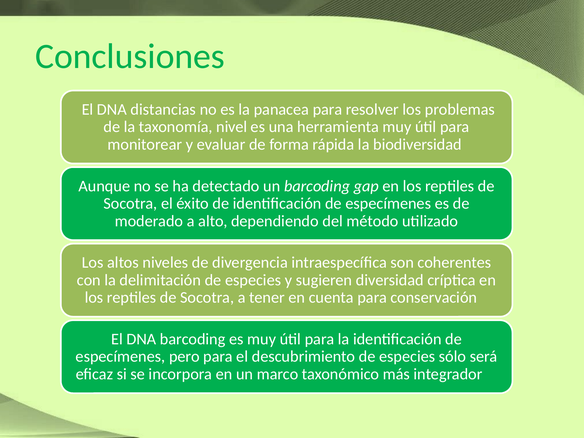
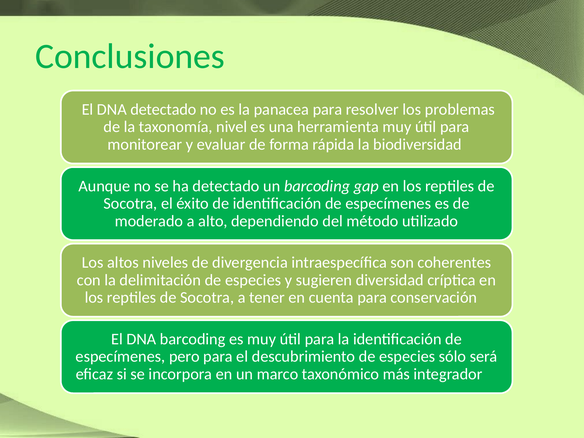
DNA distancias: distancias -> detectado
